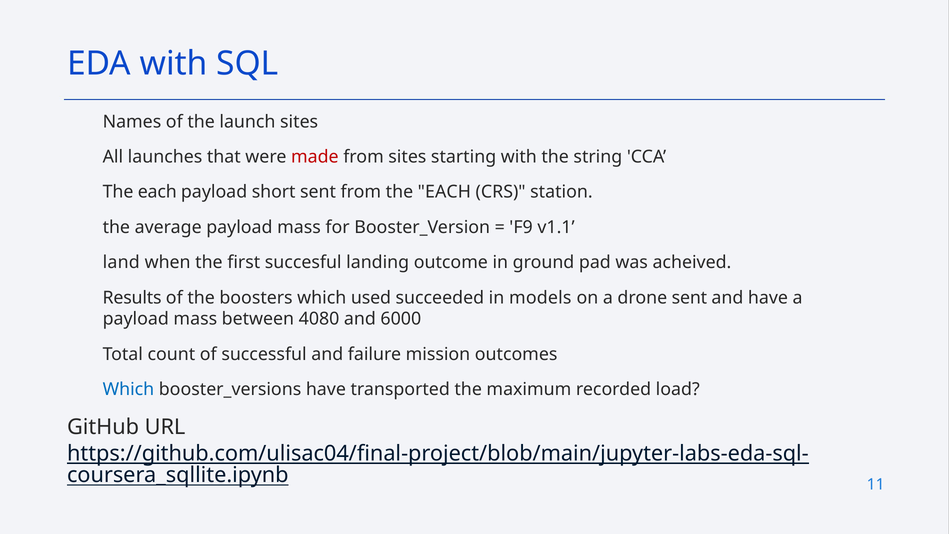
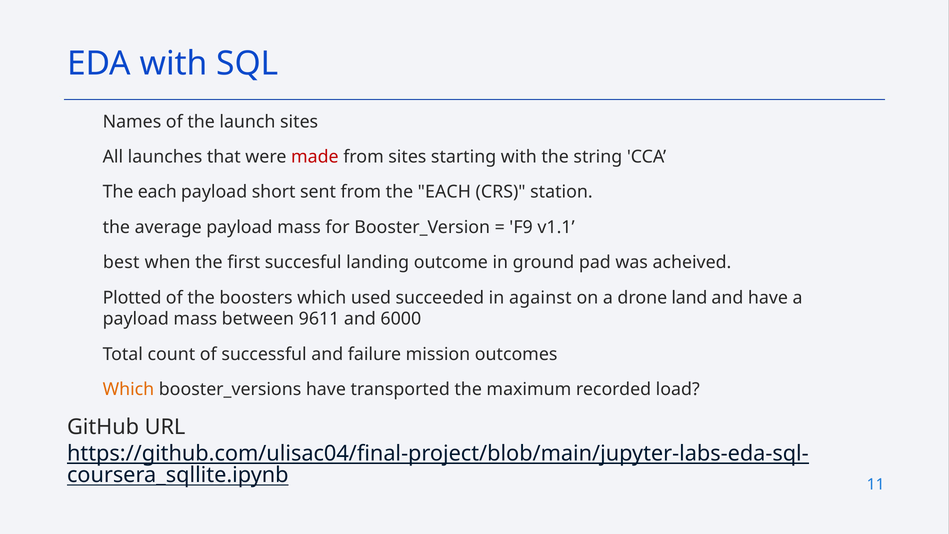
land: land -> best
Results: Results -> Plotted
models: models -> against
drone sent: sent -> land
4080: 4080 -> 9611
Which at (128, 389) colour: blue -> orange
